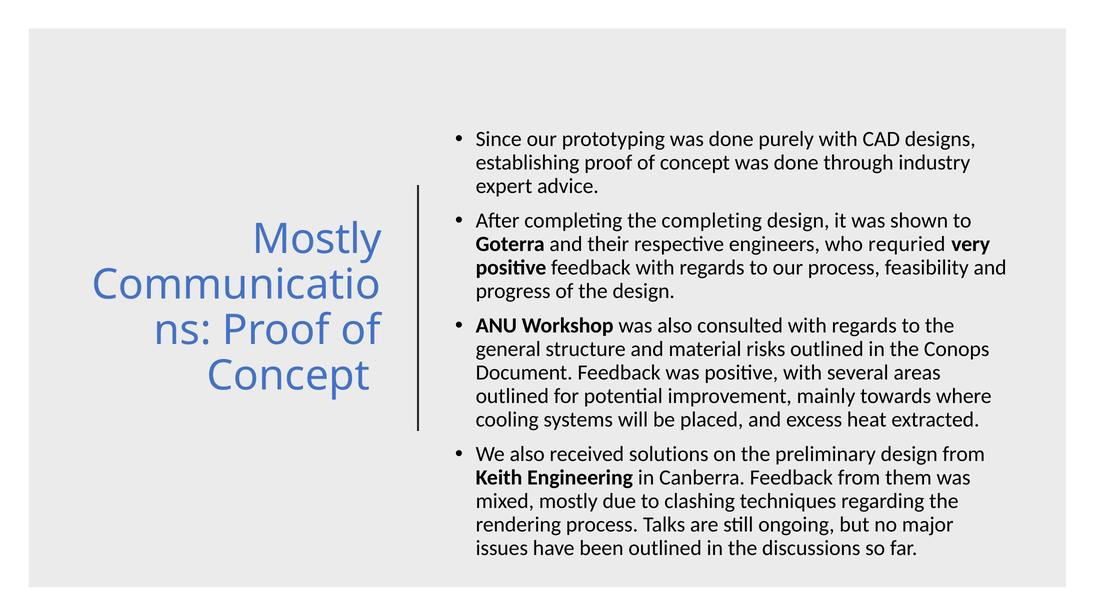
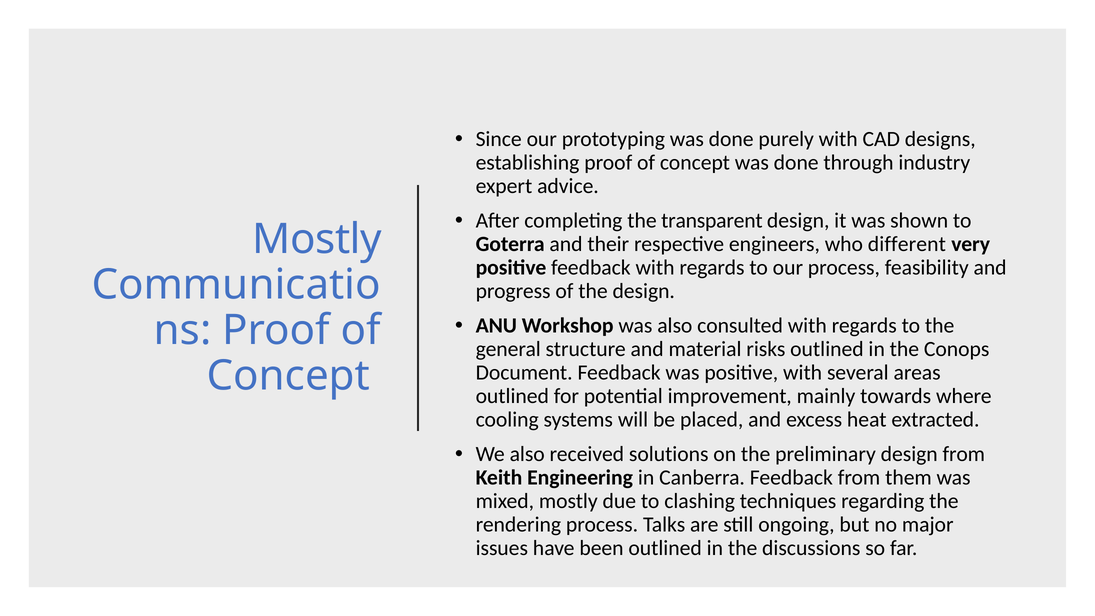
the completing: completing -> transparent
requried: requried -> different
